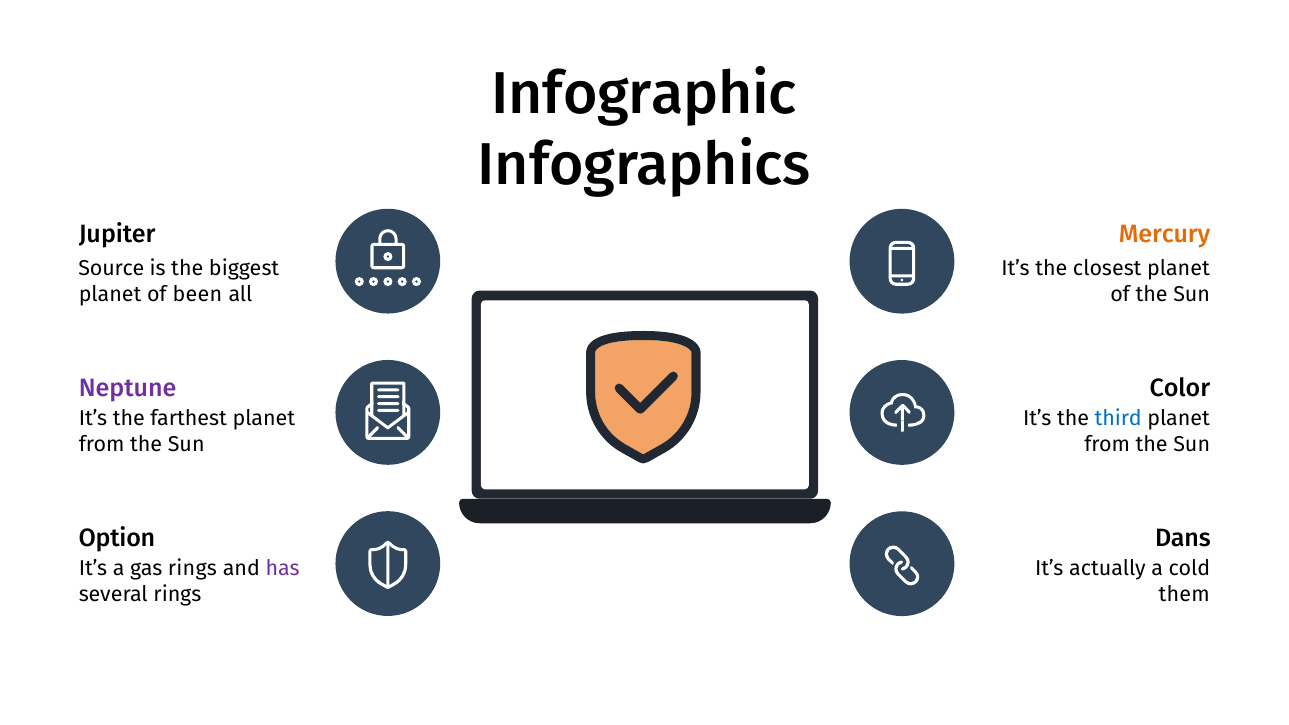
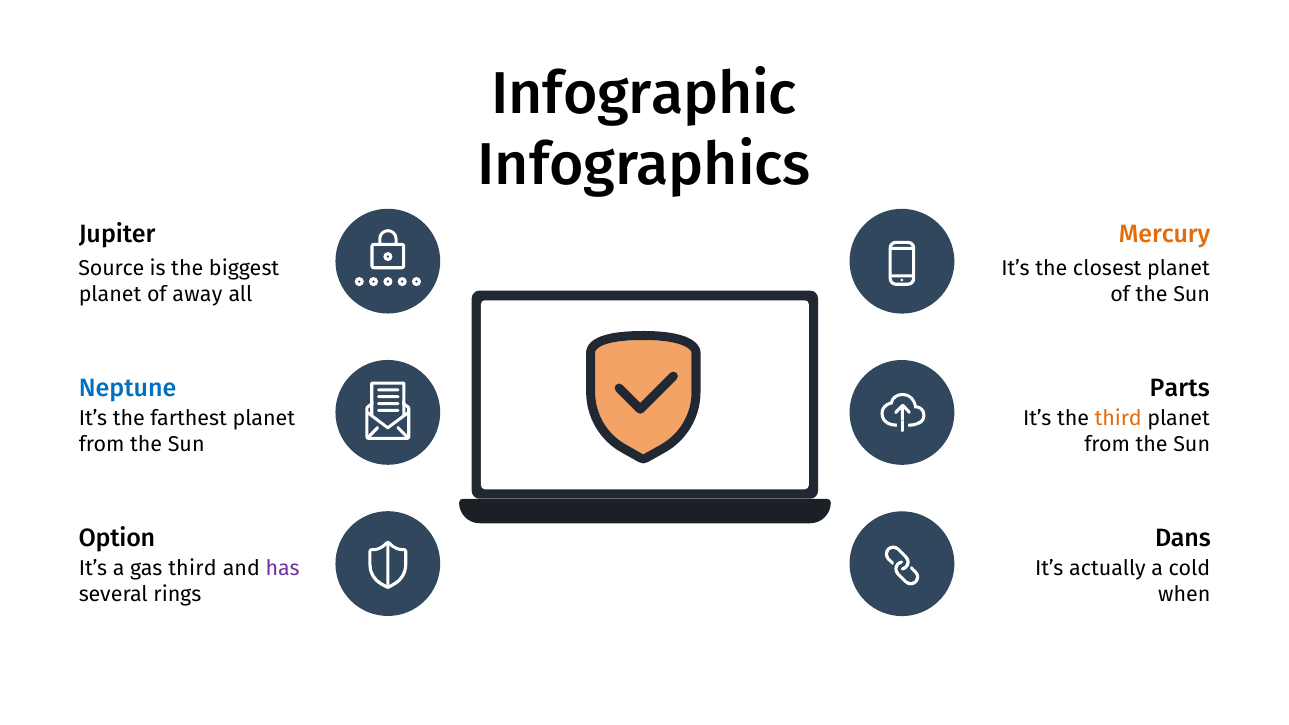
been: been -> away
Neptune colour: purple -> blue
Color: Color -> Parts
third at (1118, 419) colour: blue -> orange
gas rings: rings -> third
them: them -> when
